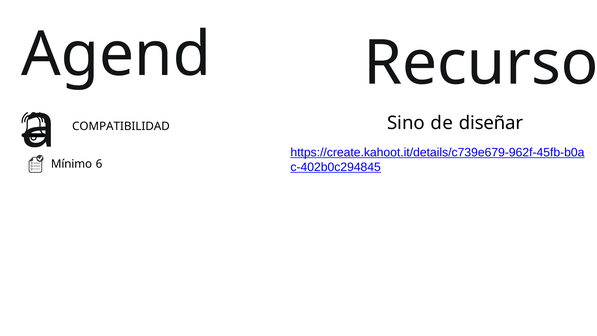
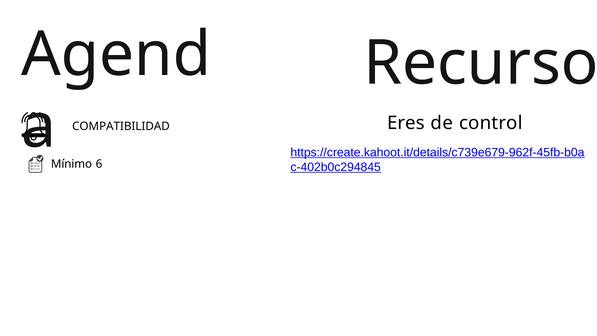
Sino: Sino -> Eres
diseñar: diseñar -> control
